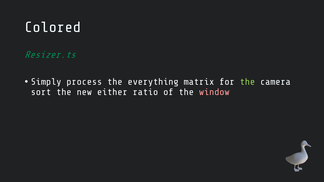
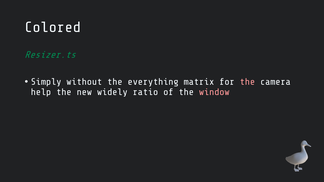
process: process -> without
the at (247, 82) colour: light green -> pink
sort: sort -> help
either: either -> widely
